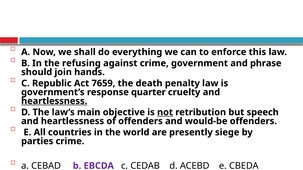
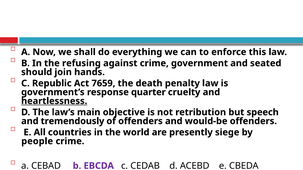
phrase: phrase -> seated
not underline: present -> none
heartlessness at (72, 121): heartlessness -> tremendously
parties: parties -> people
